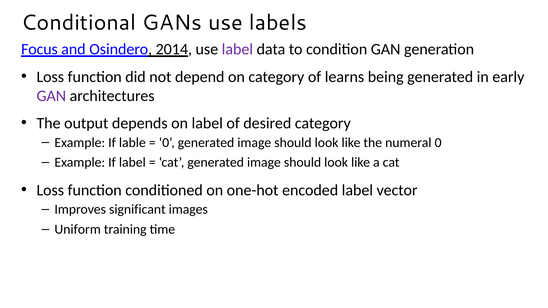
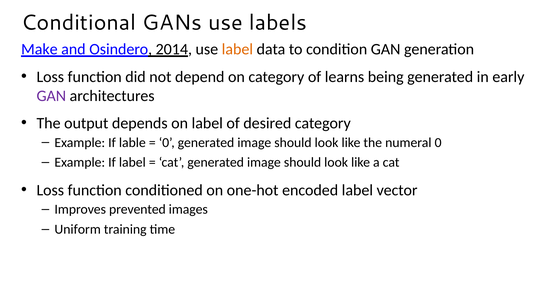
Focus: Focus -> Make
label at (237, 49) colour: purple -> orange
significant: significant -> prevented
